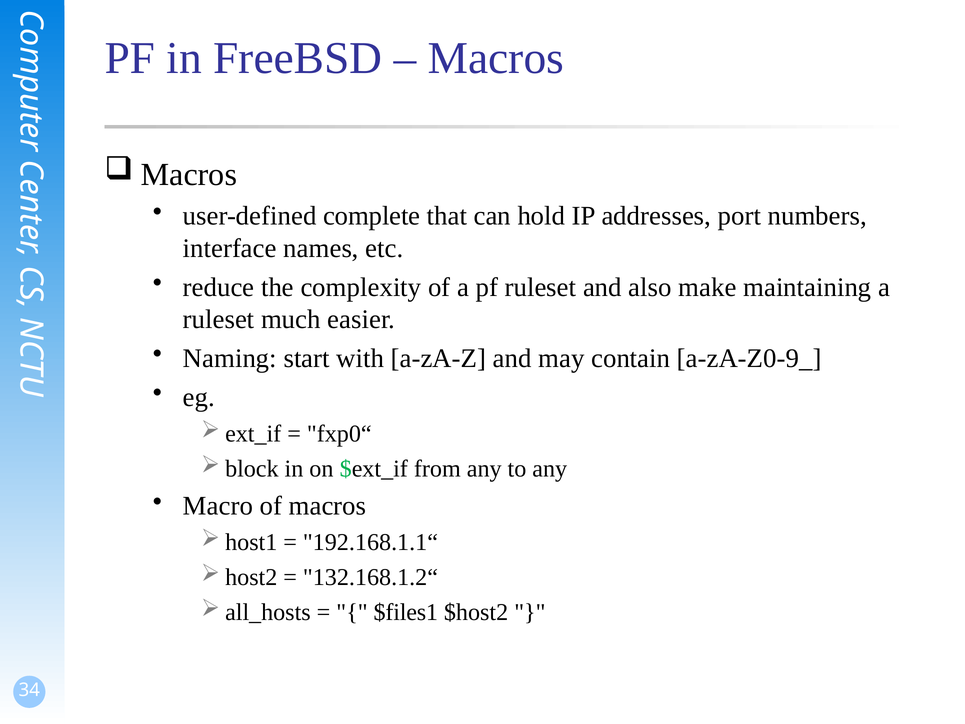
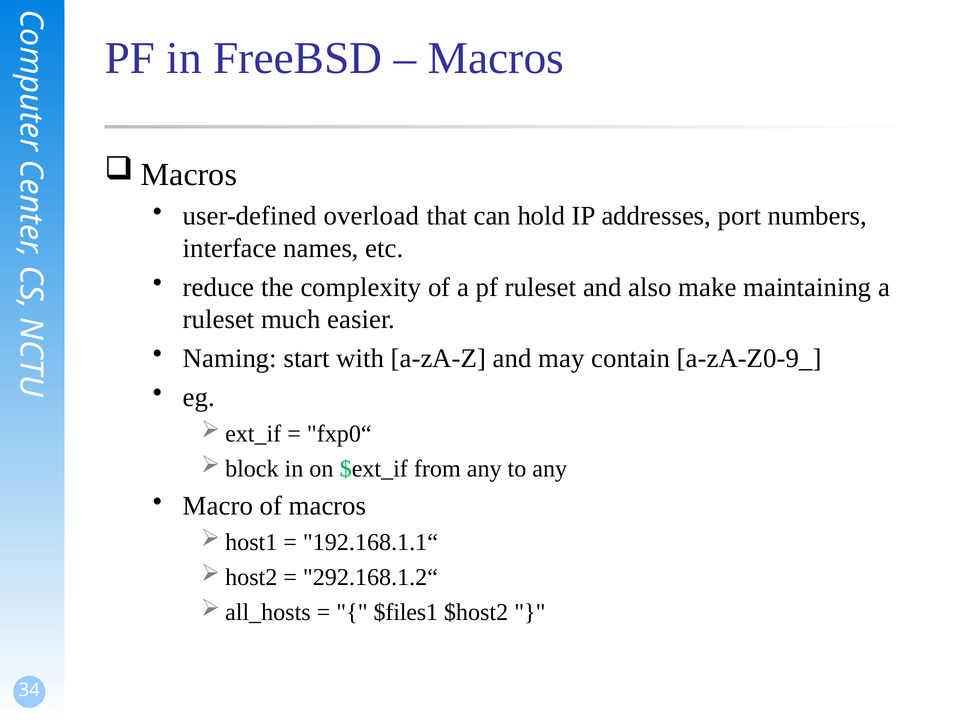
complete: complete -> overload
132.168.1.2“: 132.168.1.2“ -> 292.168.1.2“
